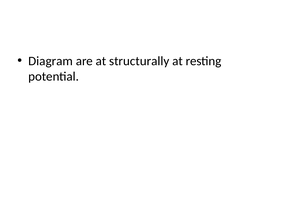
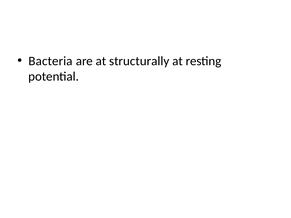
Diagram: Diagram -> Bacteria
